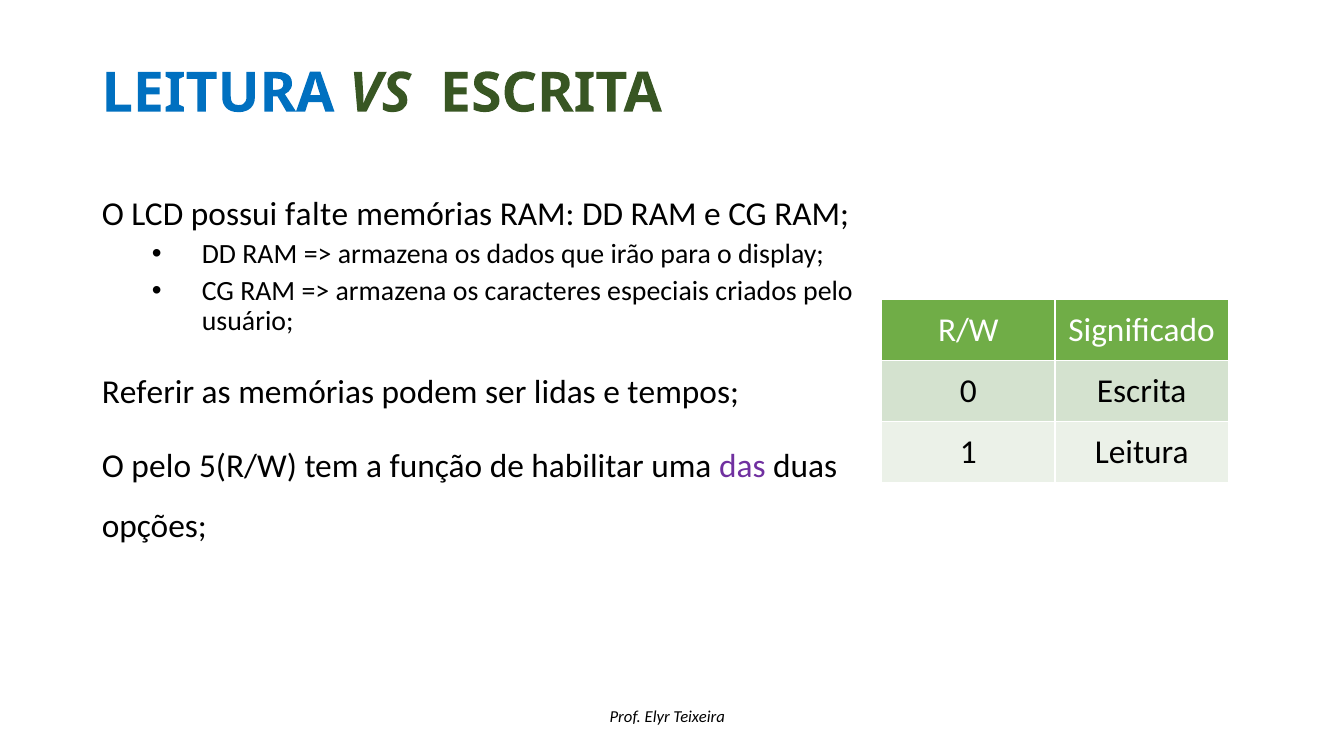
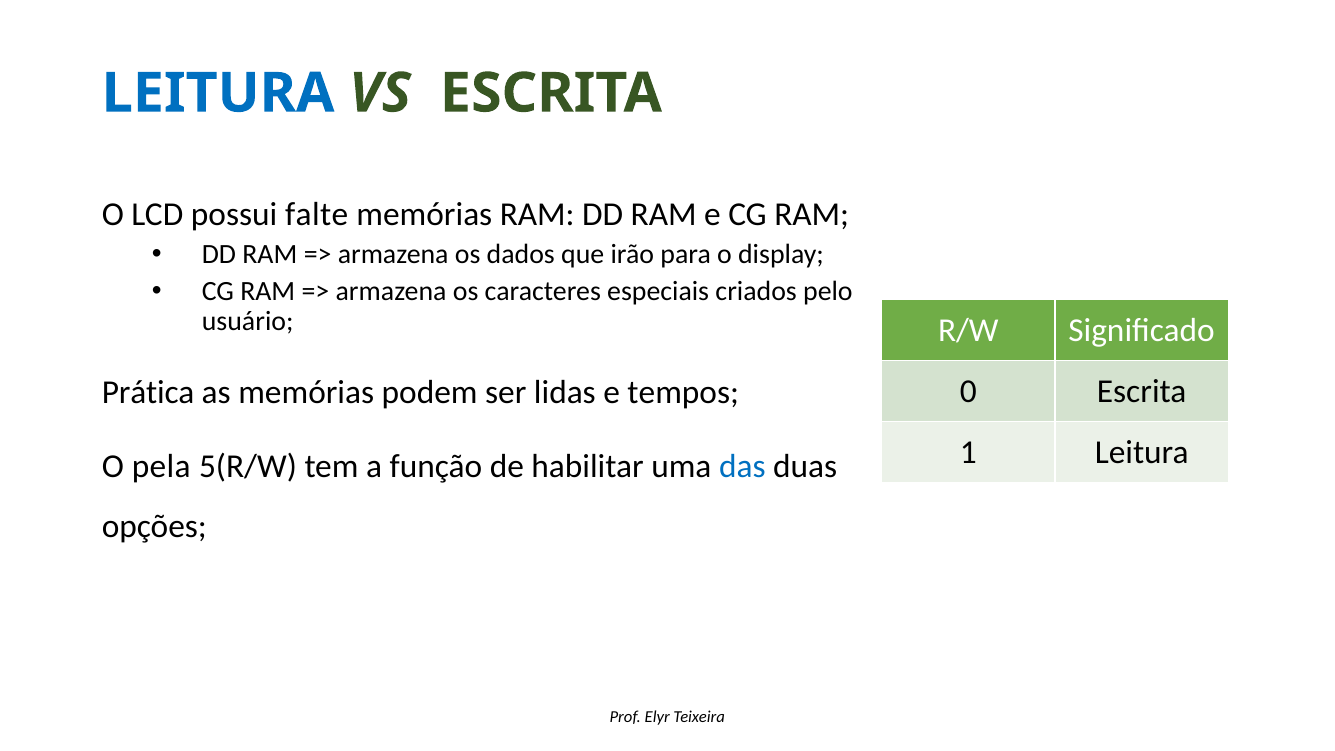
Referir: Referir -> Prática
O pelo: pelo -> pela
das colour: purple -> blue
